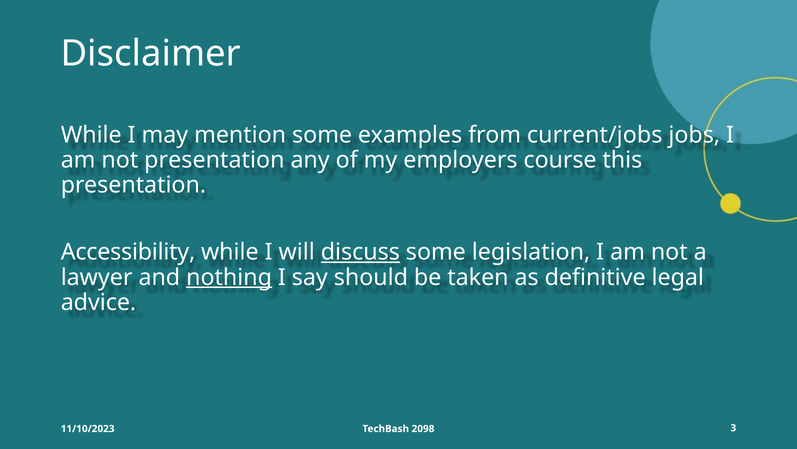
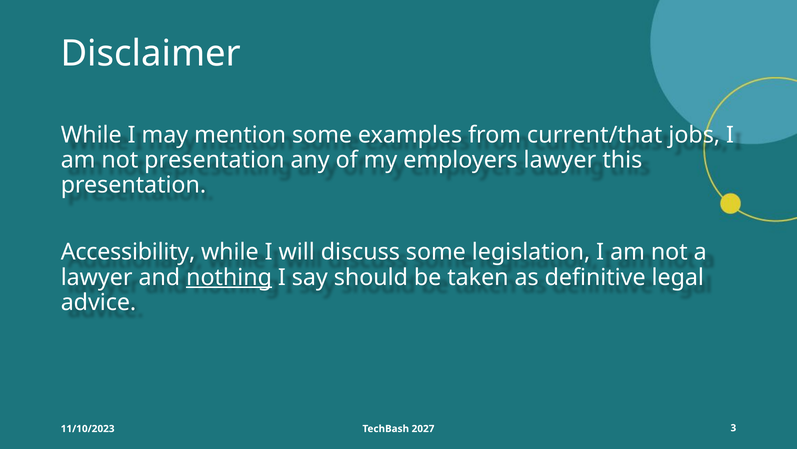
current/jobs: current/jobs -> current/that
employers course: course -> lawyer
discuss underline: present -> none
2098: 2098 -> 2027
